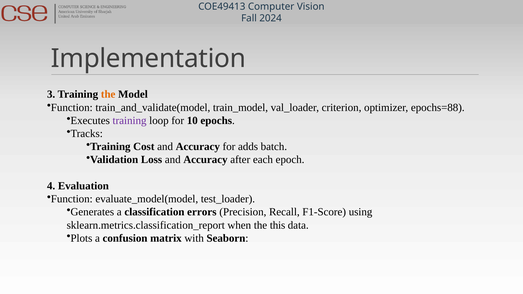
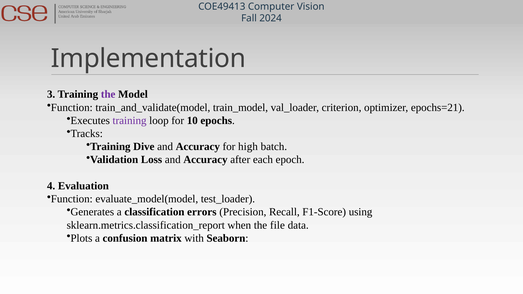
the at (108, 94) colour: orange -> purple
epochs=88: epochs=88 -> epochs=21
Cost: Cost -> Dive
adds: adds -> high
this: this -> file
